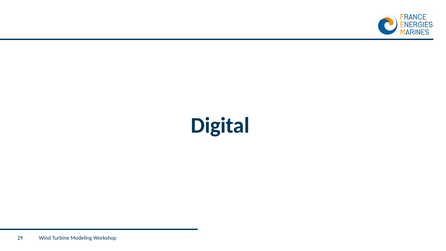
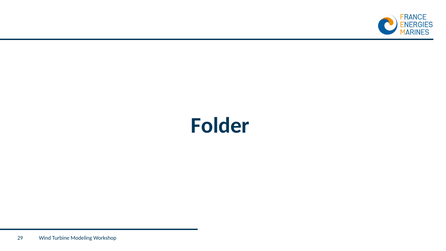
Digital: Digital -> Folder
